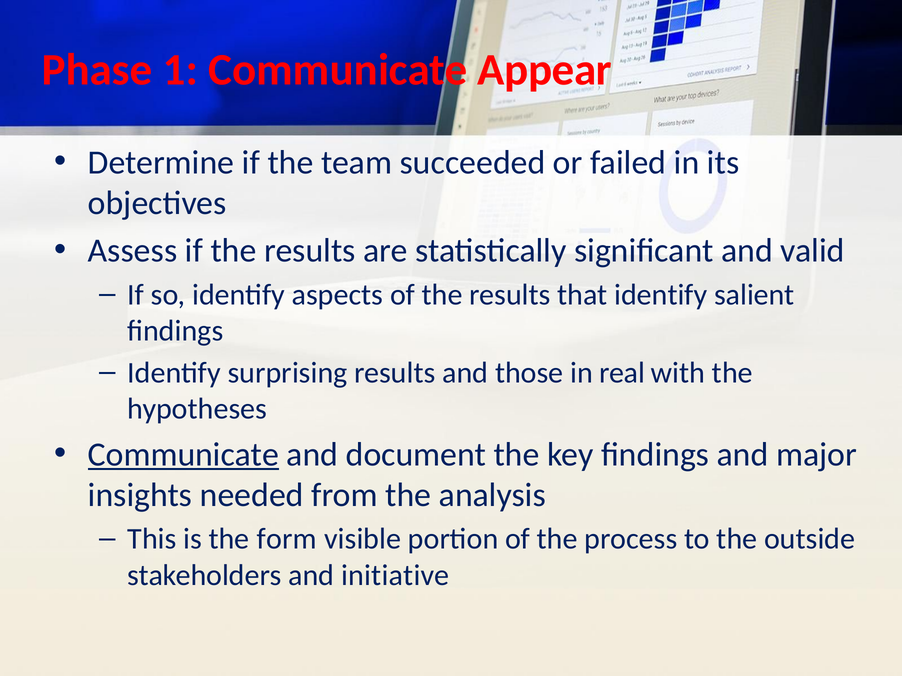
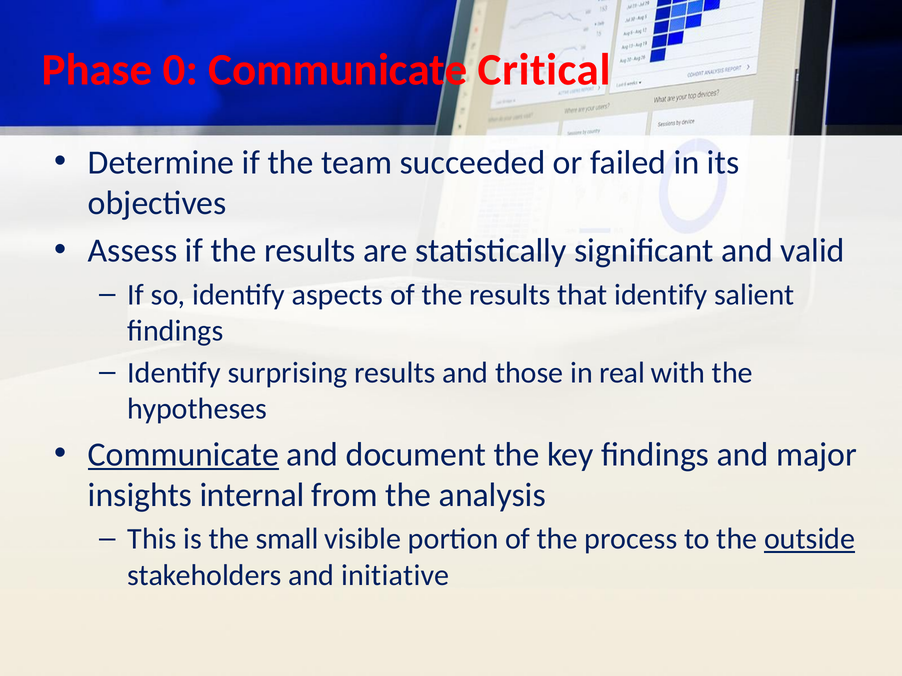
1: 1 -> 0
Appear: Appear -> Critical
needed: needed -> internal
form: form -> small
outside underline: none -> present
